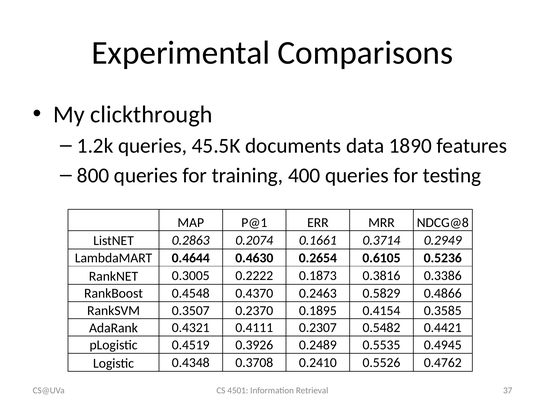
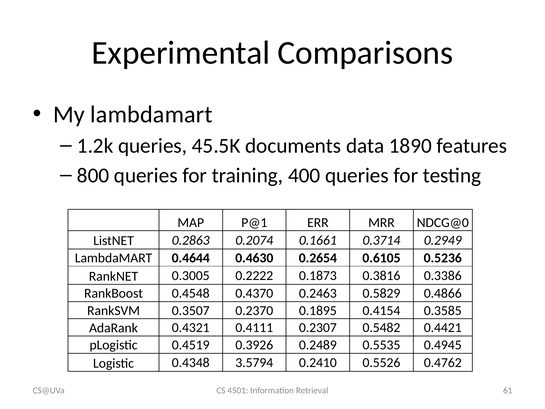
My clickthrough: clickthrough -> lambdamart
NDCG@8: NDCG@8 -> NDCG@0
0.3708: 0.3708 -> 3.5794
37: 37 -> 61
